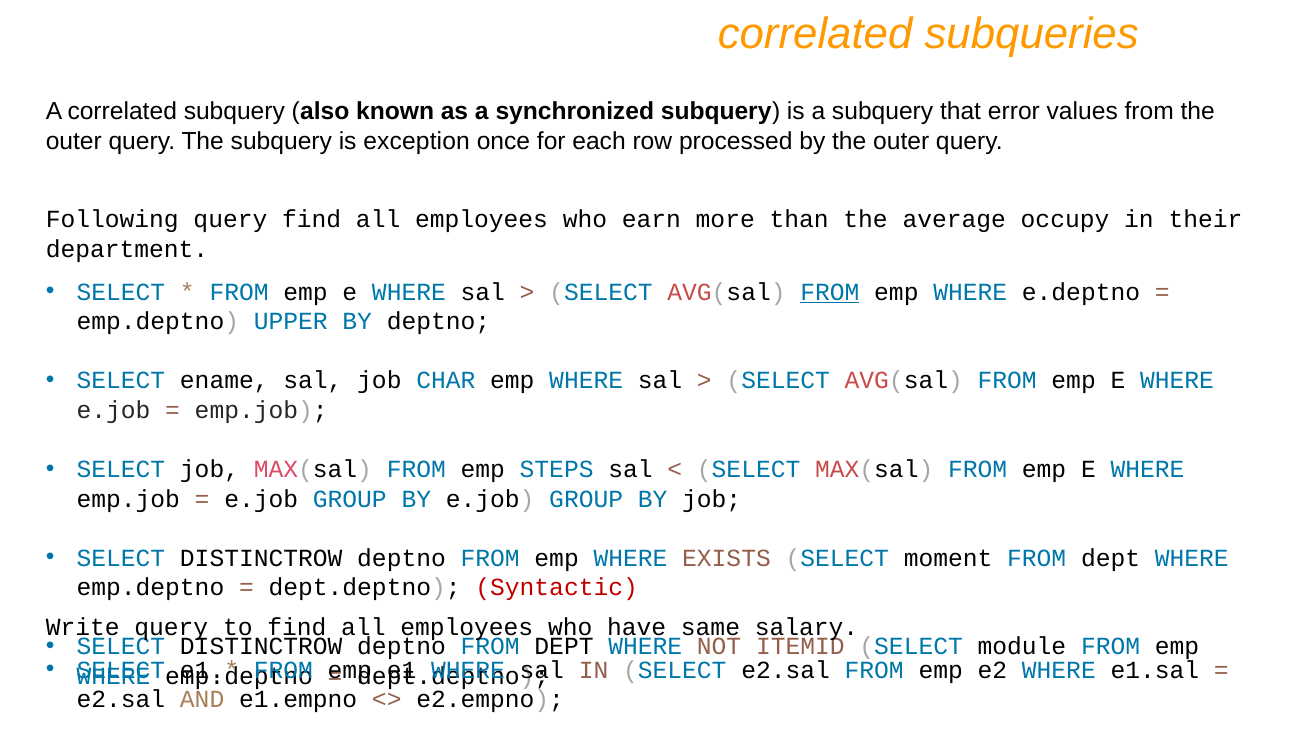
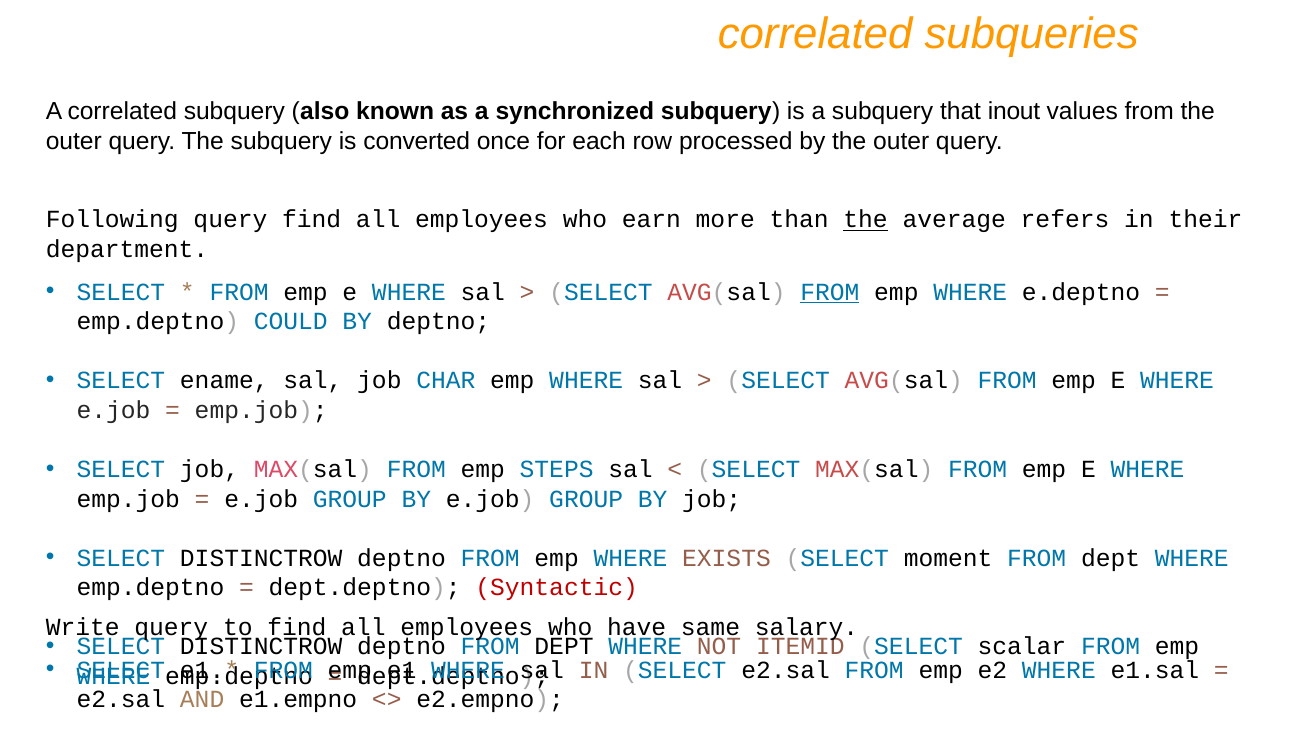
error: error -> inout
exception: exception -> converted
the at (866, 220) underline: none -> present
occupy: occupy -> refers
UPPER: UPPER -> COULD
module: module -> scalar
